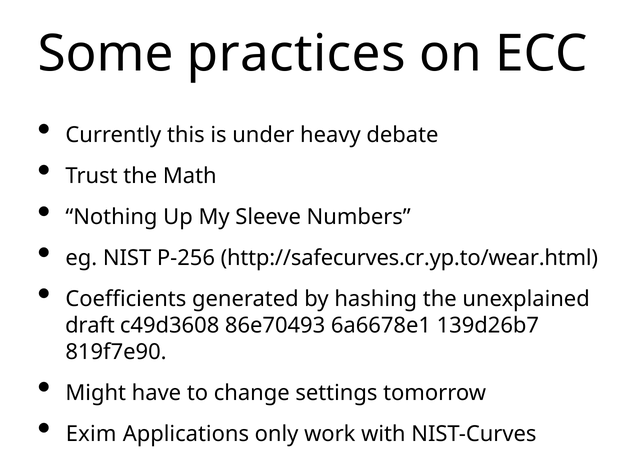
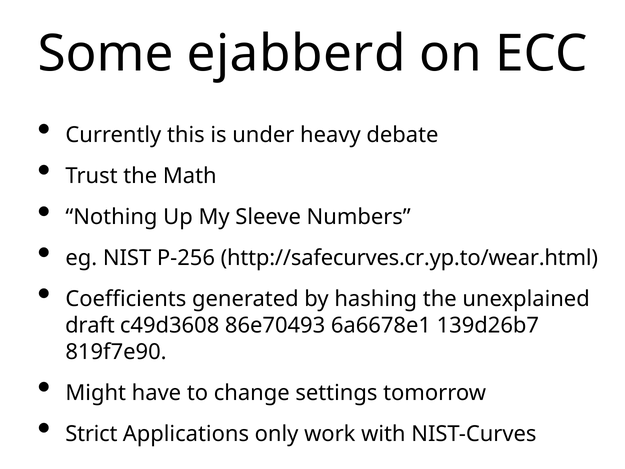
practices: practices -> ejabberd
Exim: Exim -> Strict
